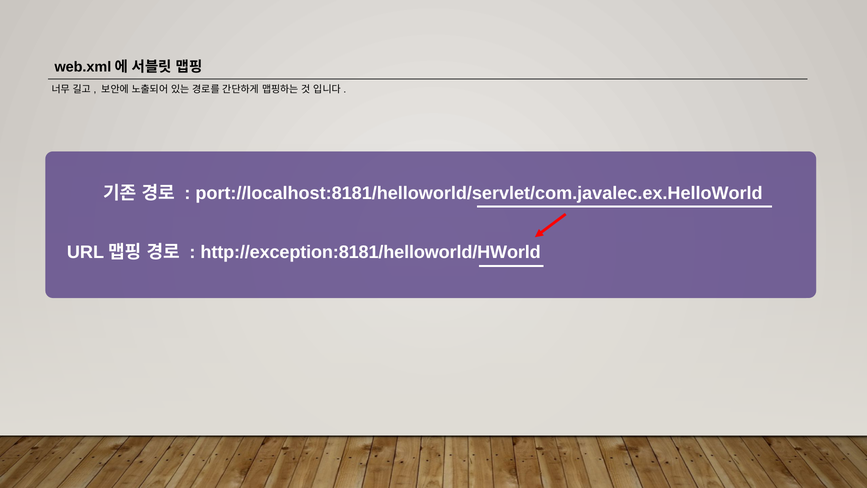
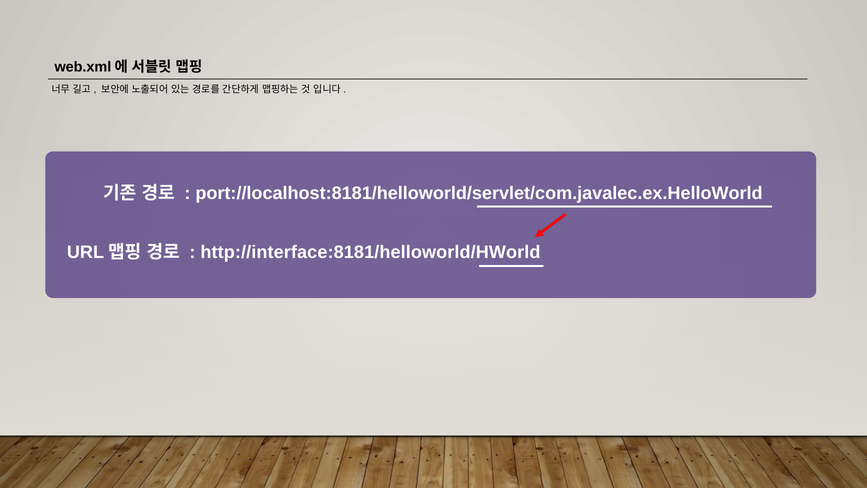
http://exception:8181/helloworld/HWorld: http://exception:8181/helloworld/HWorld -> http://interface:8181/helloworld/HWorld
